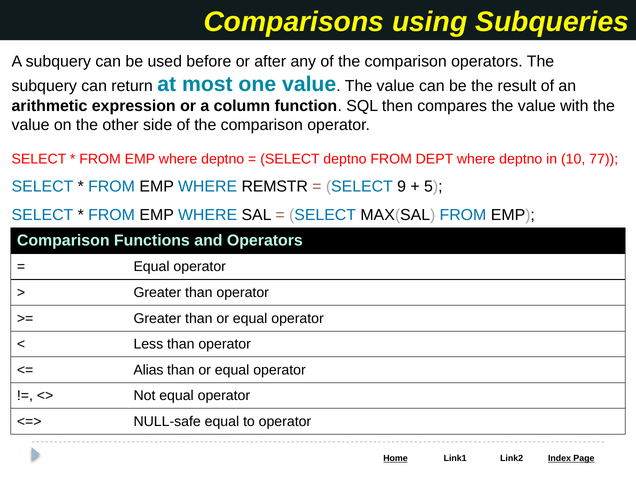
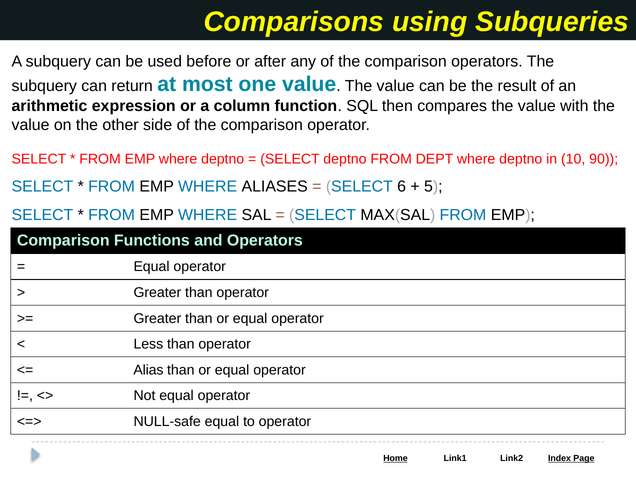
77: 77 -> 90
REMSTR: REMSTR -> ALIASES
9: 9 -> 6
